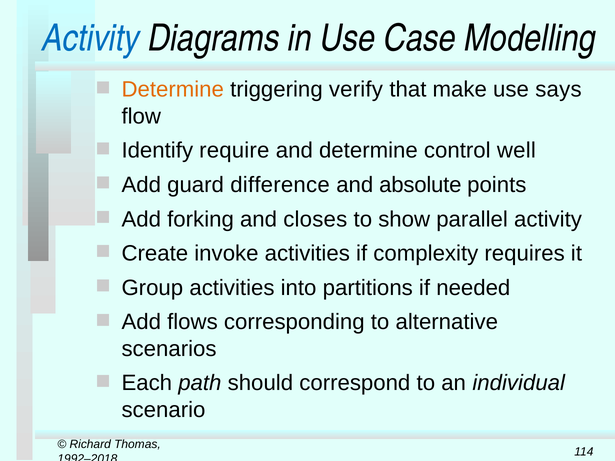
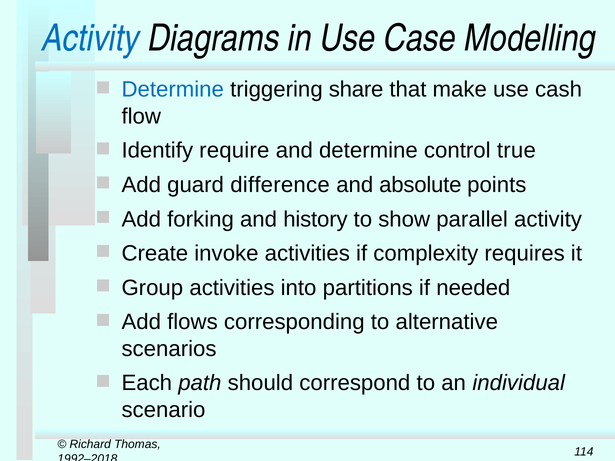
Determine at (173, 90) colour: orange -> blue
verify: verify -> share
says: says -> cash
well: well -> true
closes: closes -> history
